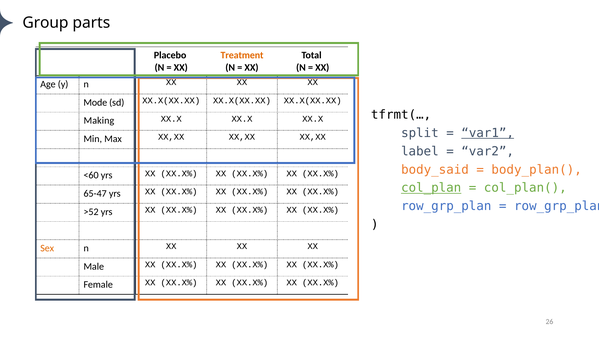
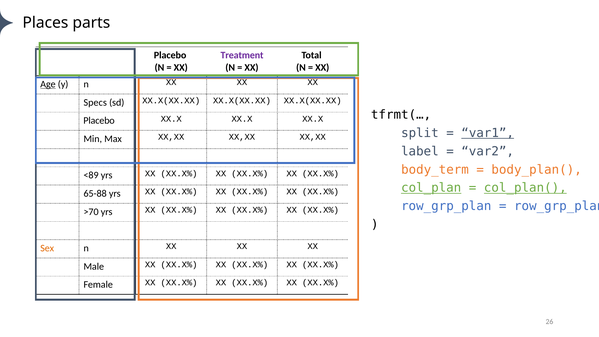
Group: Group -> Places
Treatment colour: orange -> purple
Age underline: none -> present
Mode: Mode -> Specs
Making at (99, 121): Making -> Placebo
body_said: body_said -> body_term
<60: <60 -> <89
col_plan( underline: none -> present
65-47: 65-47 -> 65-88
>52: >52 -> >70
